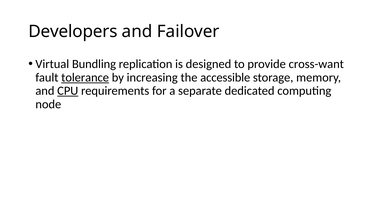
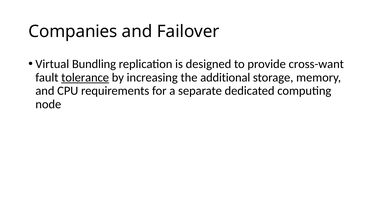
Developers: Developers -> Companies
accessible: accessible -> additional
CPU underline: present -> none
